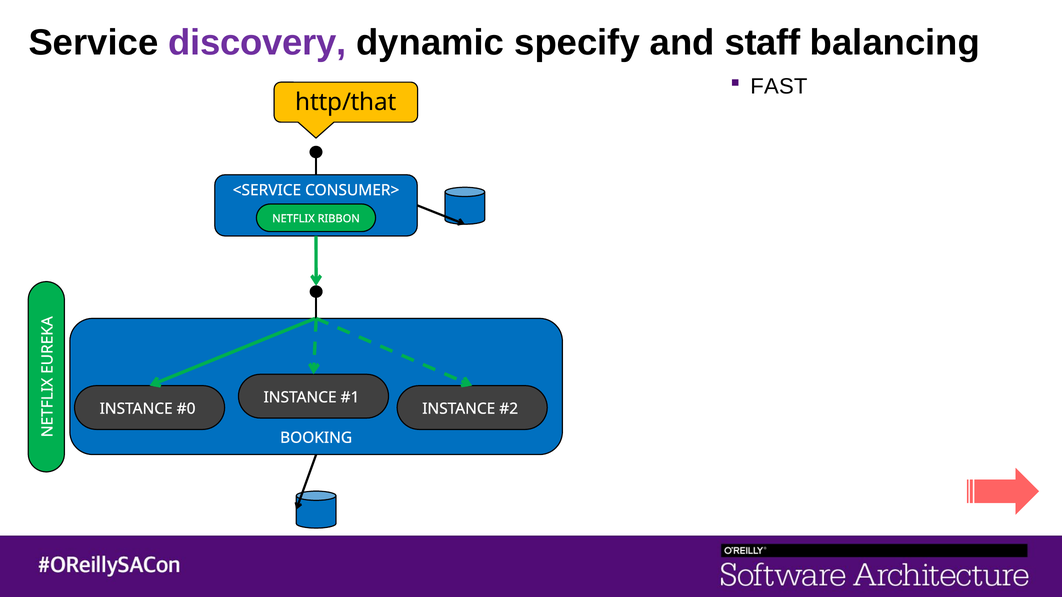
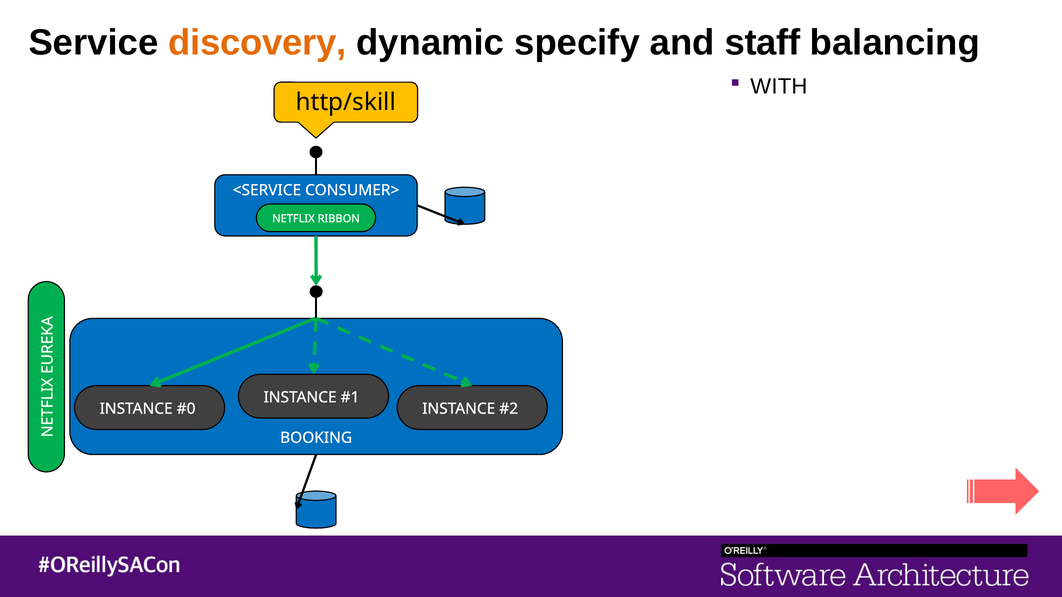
discovery colour: purple -> orange
FAST: FAST -> WITH
http/that: http/that -> http/skill
